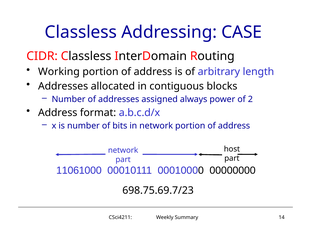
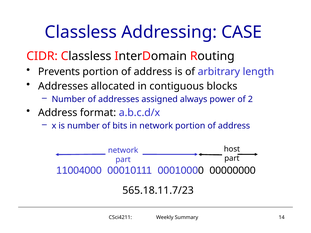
Working: Working -> Prevents
11061000: 11061000 -> 11004000
698.75.69.7/23: 698.75.69.7/23 -> 565.18.11.7/23
